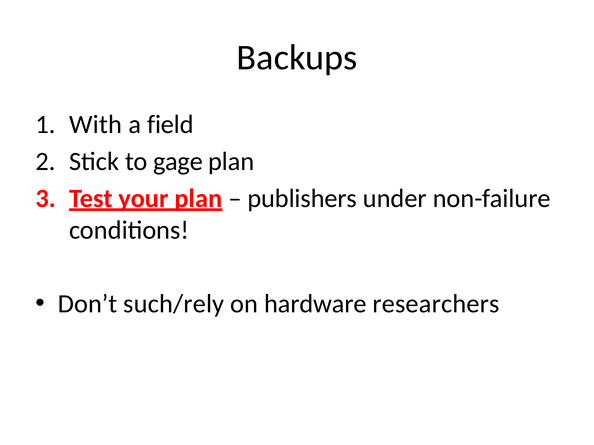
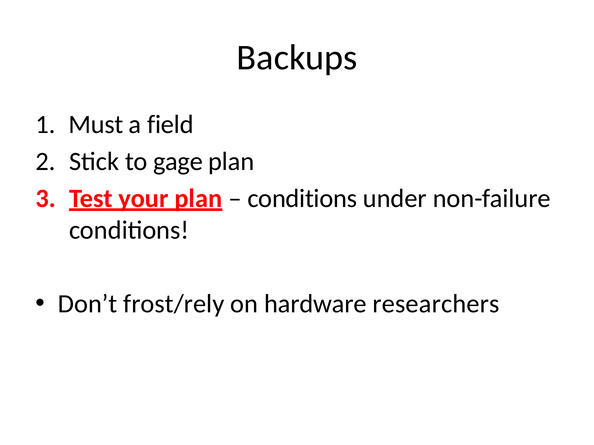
With: With -> Must
publishers at (302, 199): publishers -> conditions
such/rely: such/rely -> frost/rely
